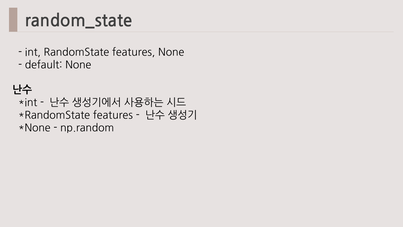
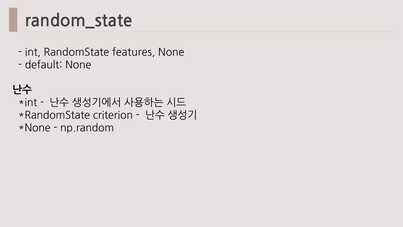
features at (113, 115): features -> criterion
